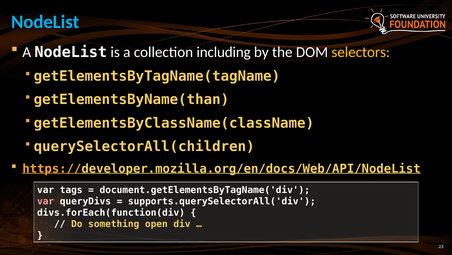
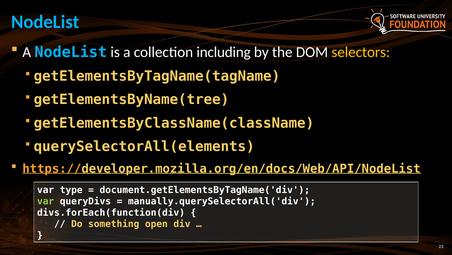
NodeList at (71, 52) colour: white -> light blue
getElementsByName(than: getElementsByName(than -> getElementsByName(tree
querySelectorAll(children: querySelectorAll(children -> querySelectorAll(elements
tags: tags -> type
var at (46, 201) colour: pink -> light green
supports.querySelectorAll('div: supports.querySelectorAll('div -> manually.querySelectorAll('div
